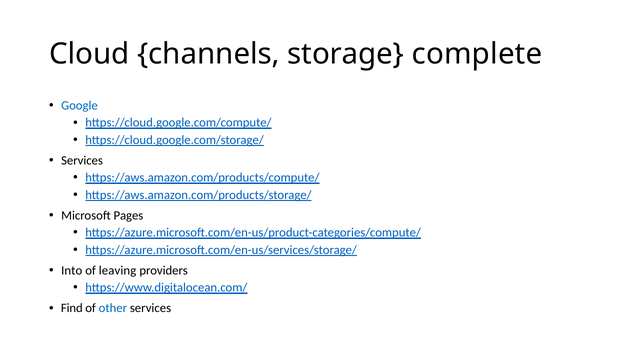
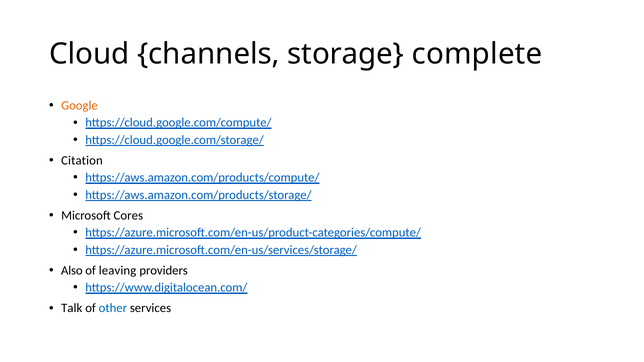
Google colour: blue -> orange
Services at (82, 161): Services -> Citation
Pages: Pages -> Cores
Into: Into -> Also
Find: Find -> Talk
